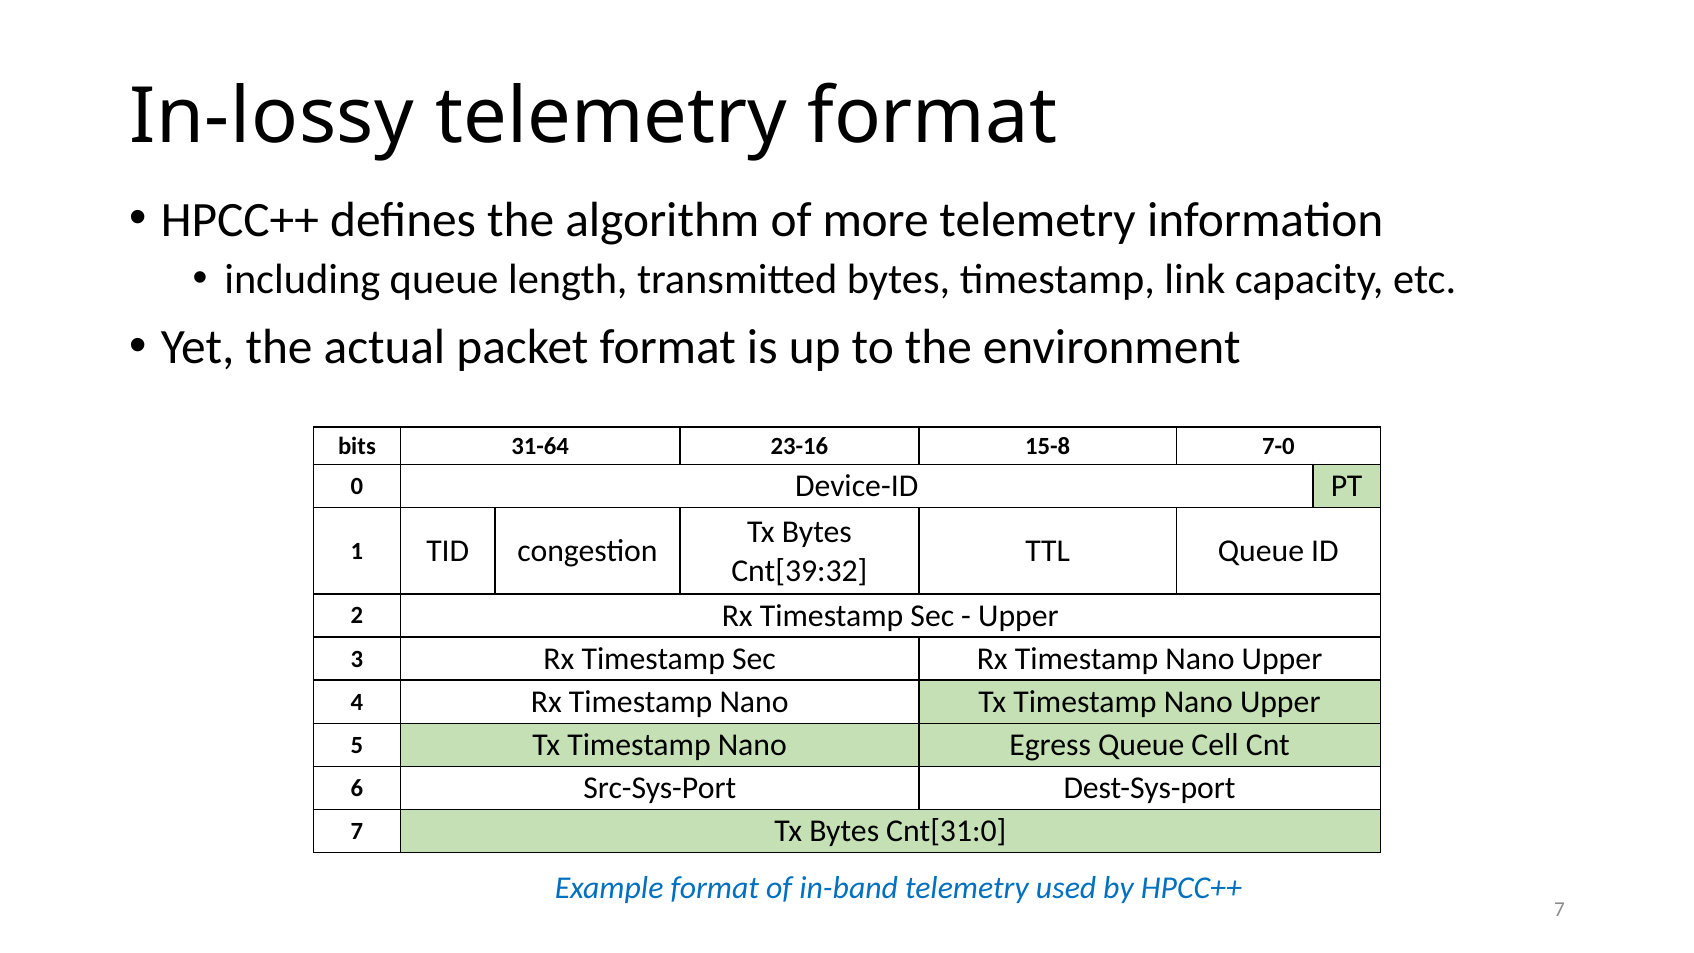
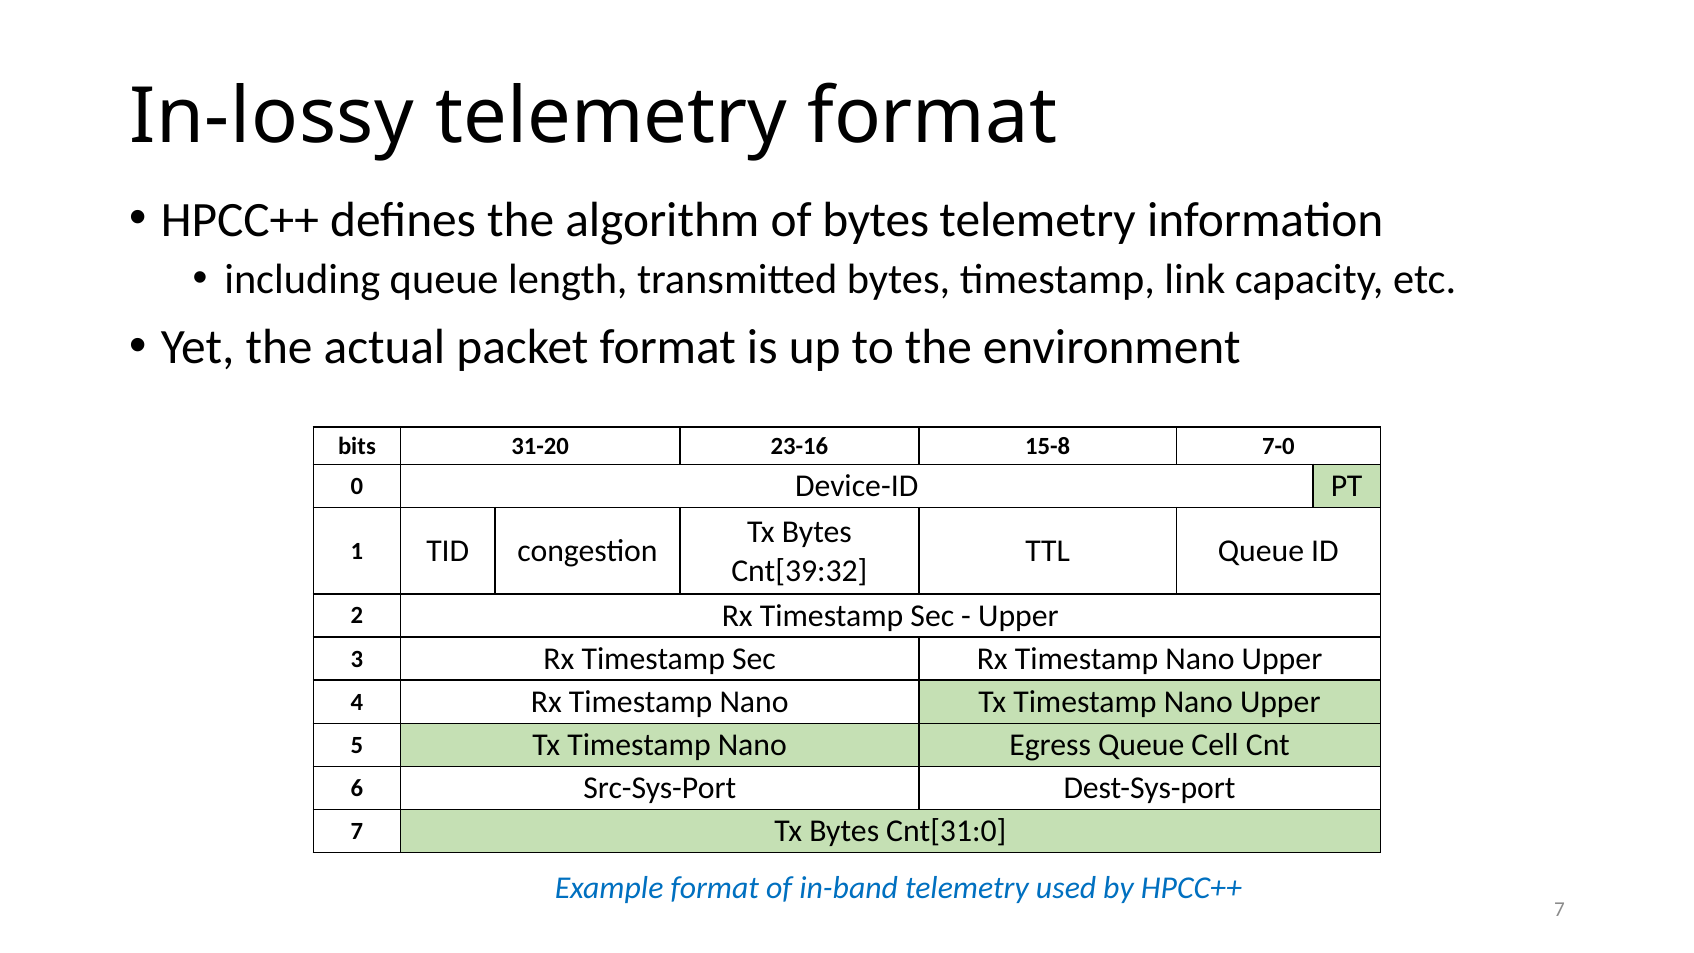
of more: more -> bytes
31-64: 31-64 -> 31-20
